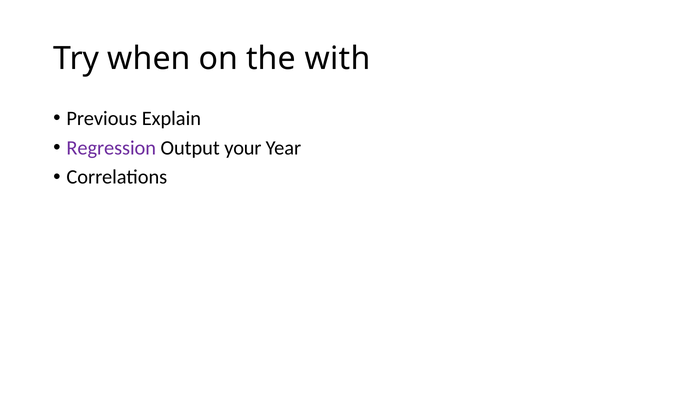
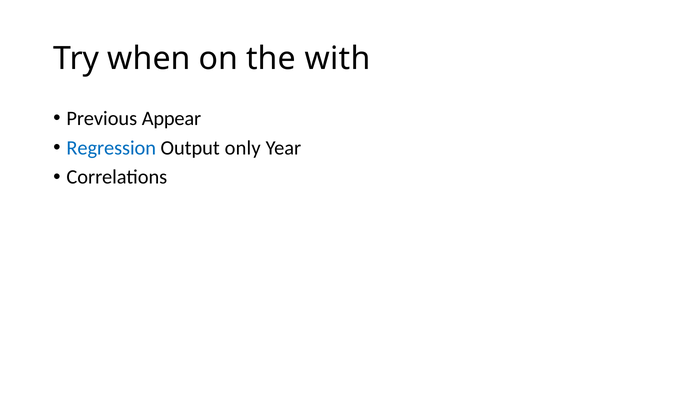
Explain: Explain -> Appear
Regression colour: purple -> blue
your: your -> only
